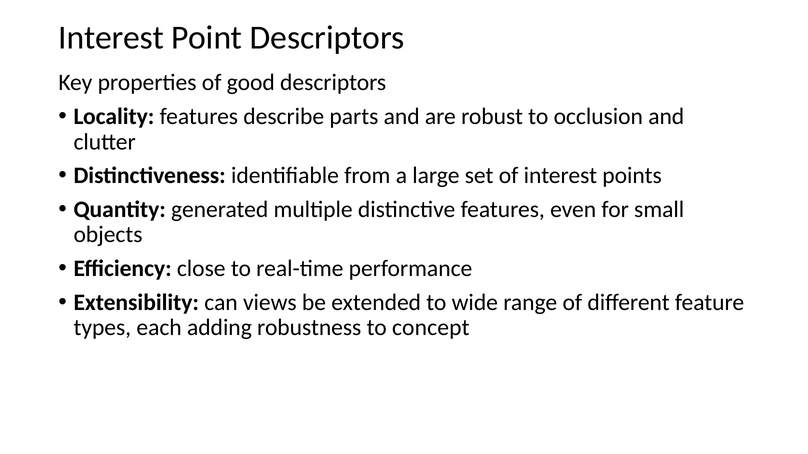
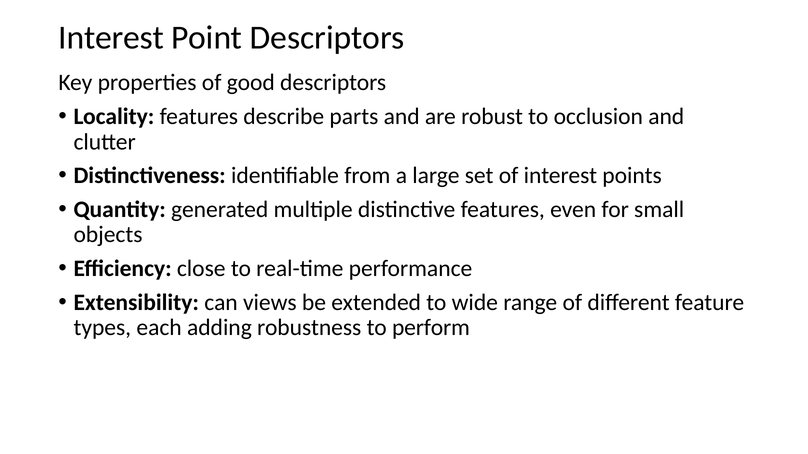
concept: concept -> perform
